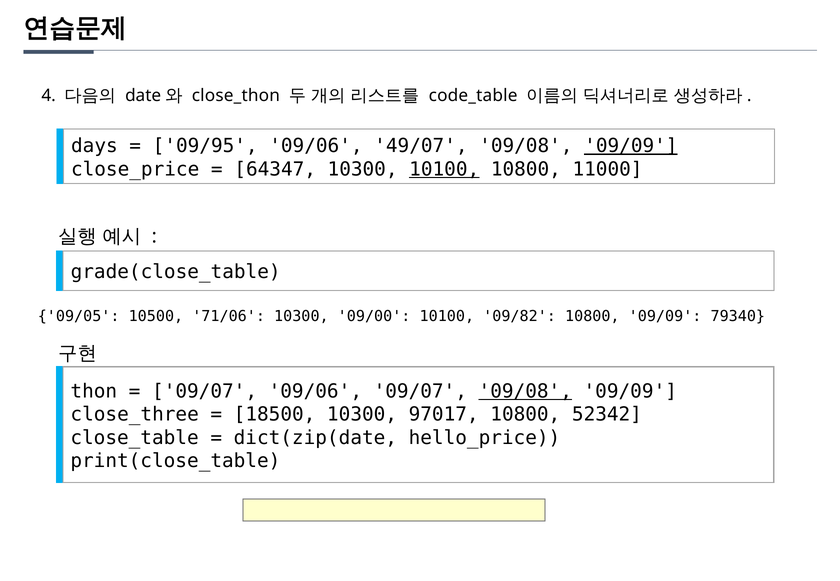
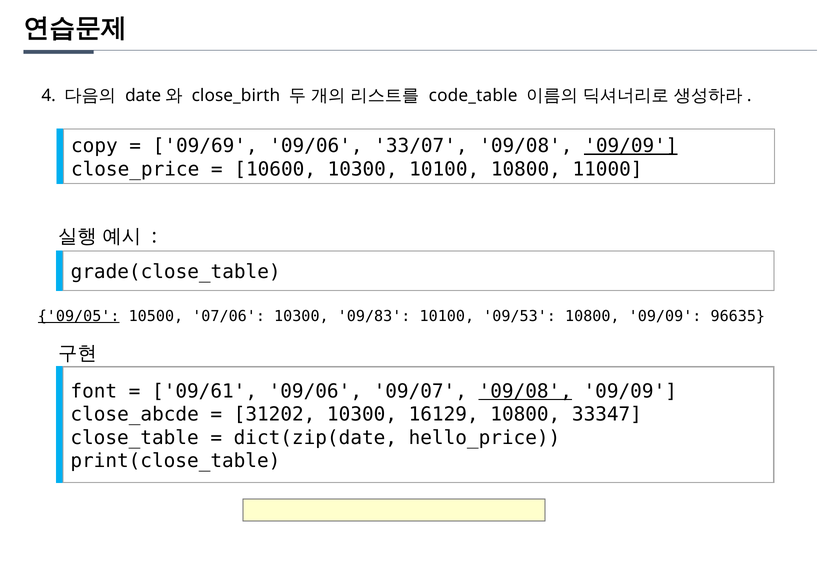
close_thon: close_thon -> close_birth
days: days -> copy
09/95: 09/95 -> 09/69
49/07: 49/07 -> 33/07
64347: 64347 -> 10600
10100 at (444, 169) underline: present -> none
09/05 underline: none -> present
71/06: 71/06 -> 07/06
09/00: 09/00 -> 09/83
09/82: 09/82 -> 09/53
79340: 79340 -> 96635
thon: thon -> font
09/07 at (205, 392): 09/07 -> 09/61
close_three: close_three -> close_abcde
18500: 18500 -> 31202
97017: 97017 -> 16129
52342: 52342 -> 33347
